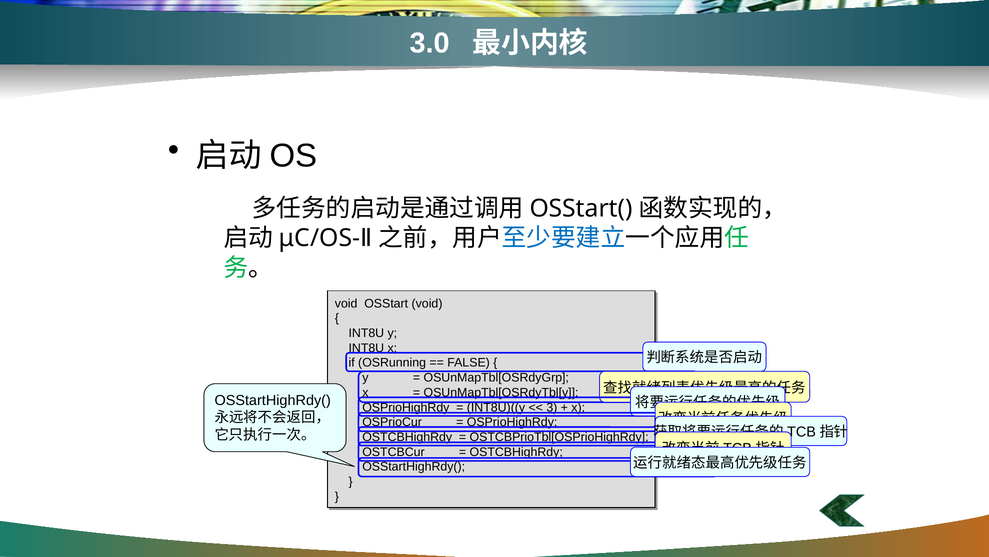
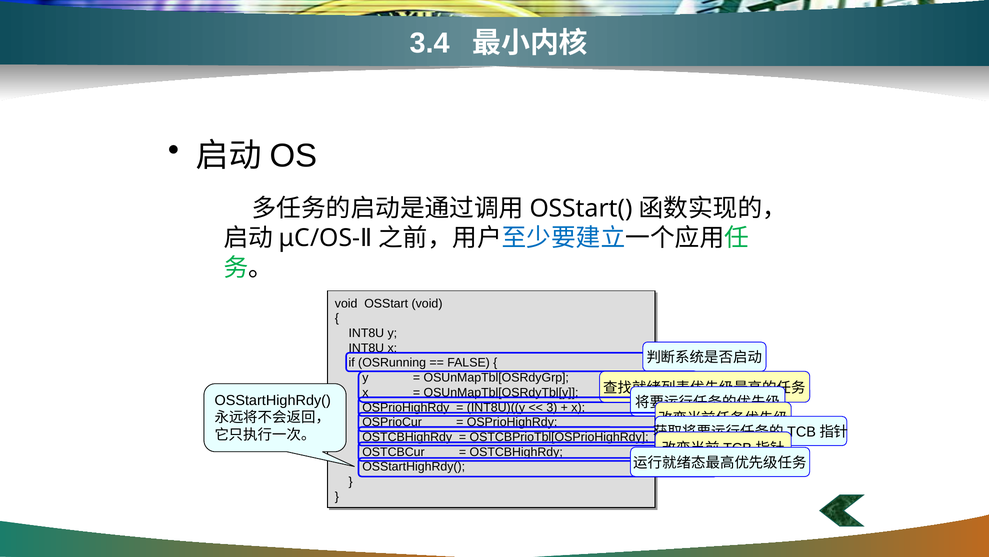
3.0: 3.0 -> 3.4
